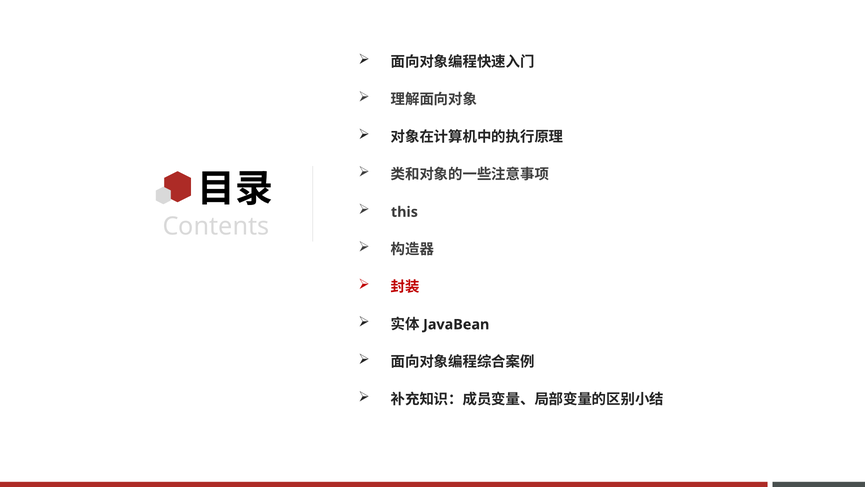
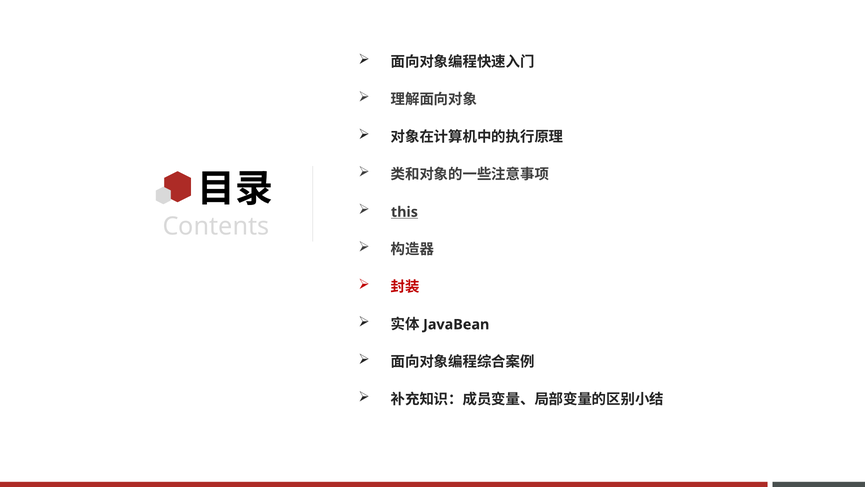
this underline: none -> present
